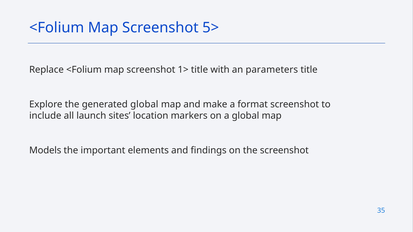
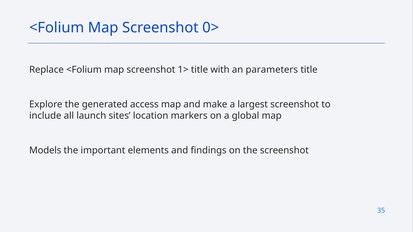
5>: 5> -> 0>
generated global: global -> access
format: format -> largest
